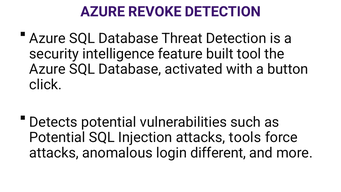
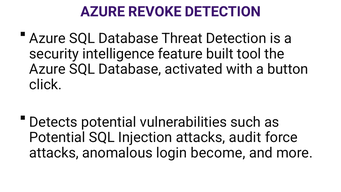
tools: tools -> audit
different: different -> become
